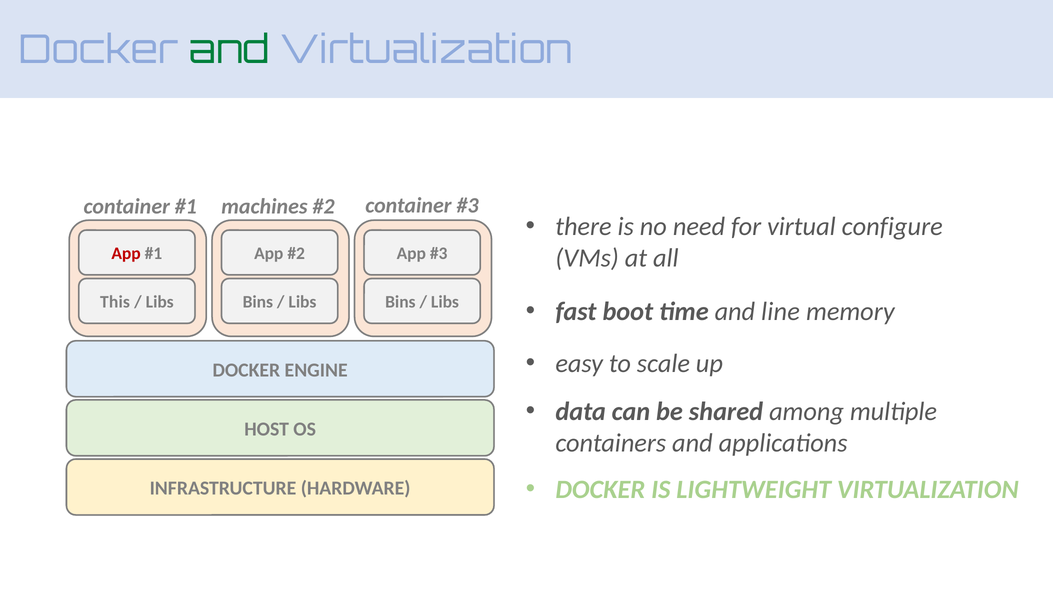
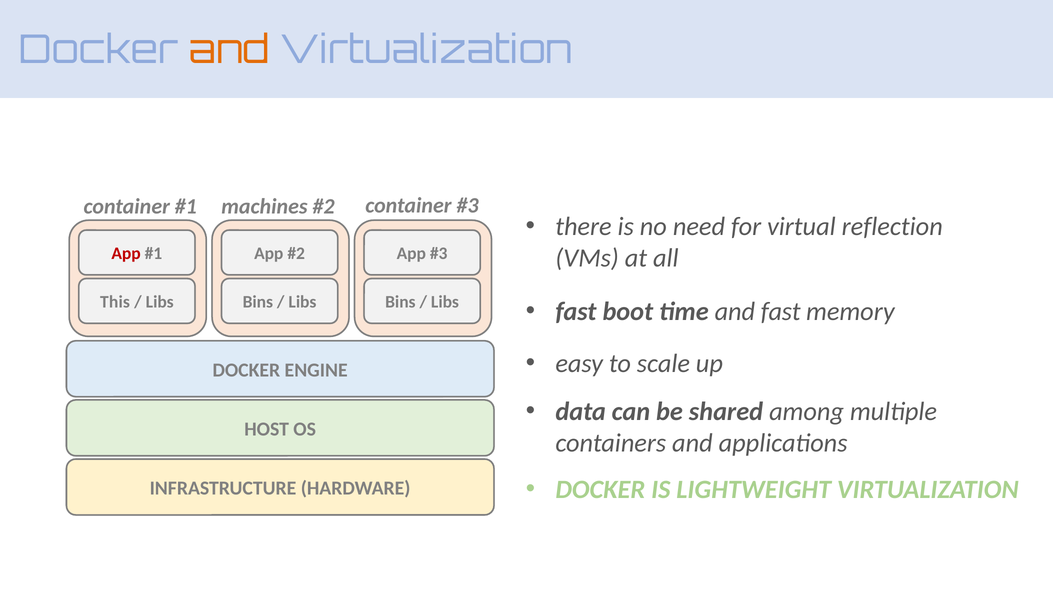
and at (229, 50) colour: green -> orange
configure: configure -> reflection
and line: line -> fast
